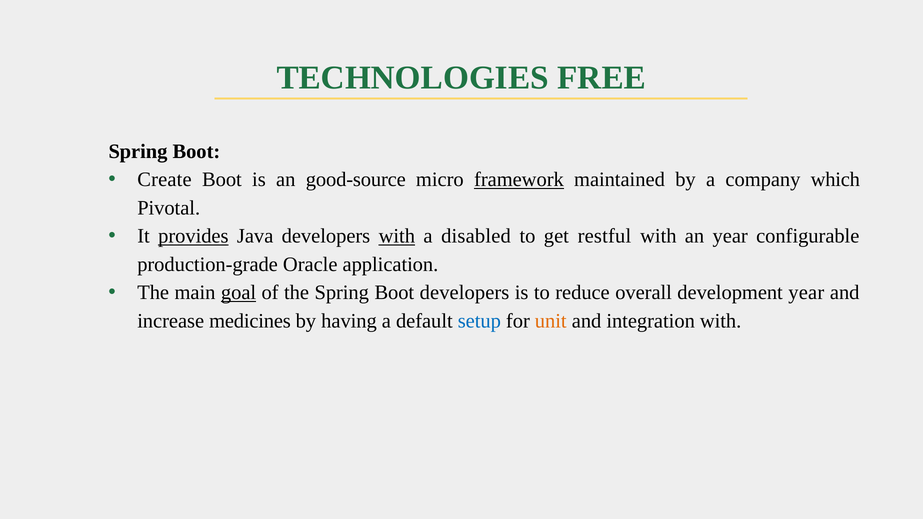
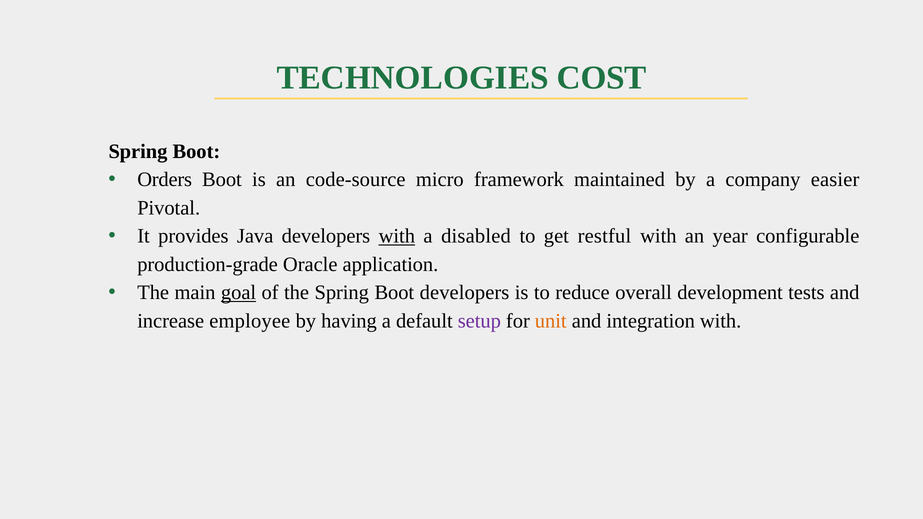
FREE: FREE -> COST
Create: Create -> Orders
good-source: good-source -> code-source
framework underline: present -> none
which: which -> easier
provides underline: present -> none
development year: year -> tests
medicines: medicines -> employee
setup colour: blue -> purple
